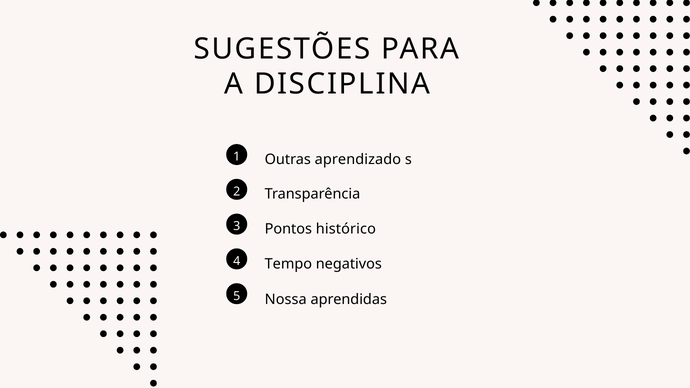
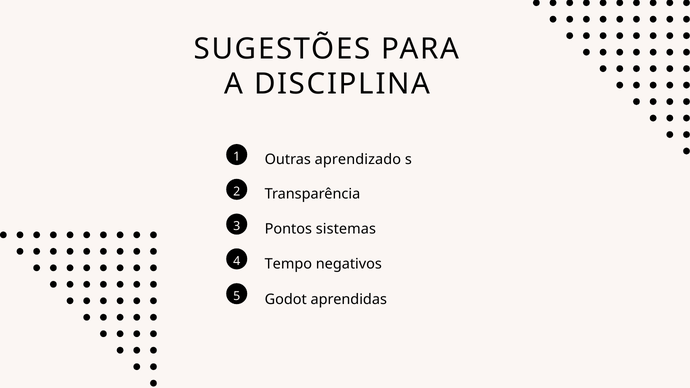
histórico: histórico -> sistemas
Nossa: Nossa -> Godot
